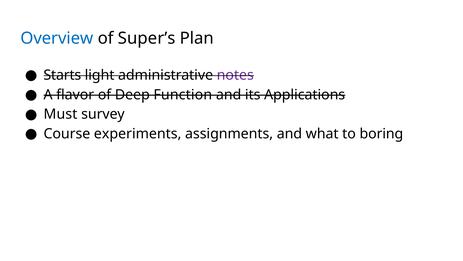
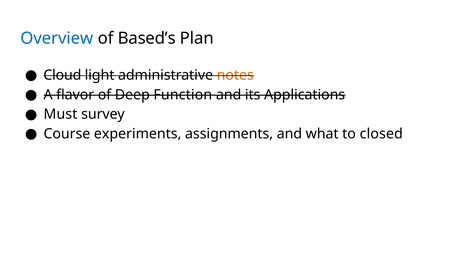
Super’s: Super’s -> Based’s
Starts: Starts -> Cloud
notes colour: purple -> orange
boring: boring -> closed
